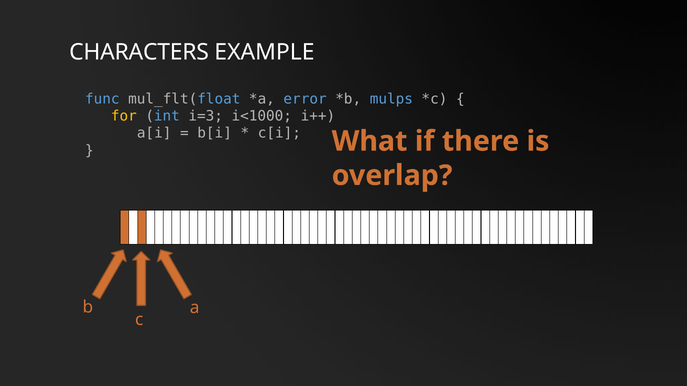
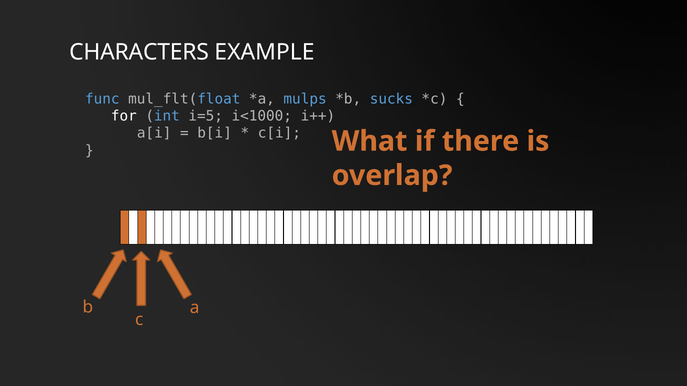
error: error -> mulps
mulps: mulps -> sucks
for colour: yellow -> white
i=3: i=3 -> i=5
